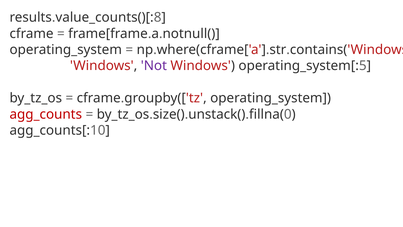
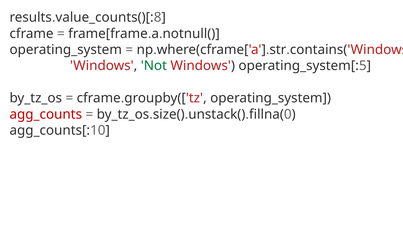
Not colour: purple -> green
